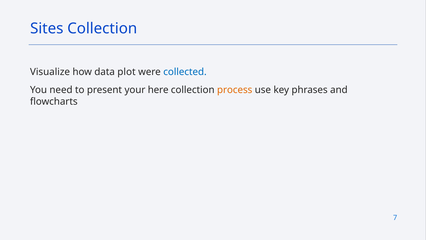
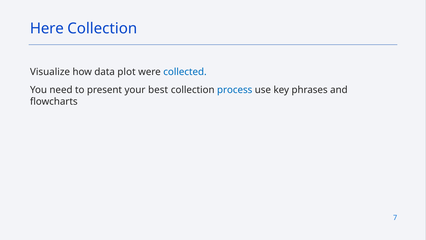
Sites: Sites -> Here
here: here -> best
process colour: orange -> blue
